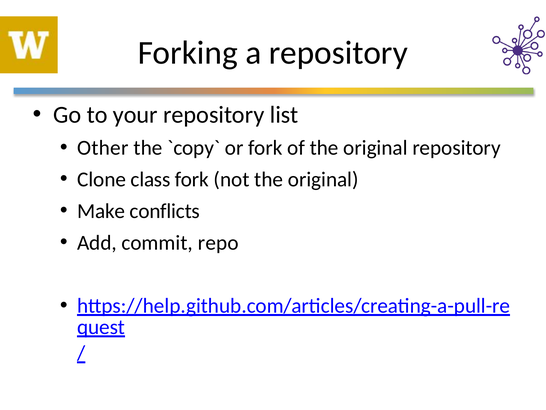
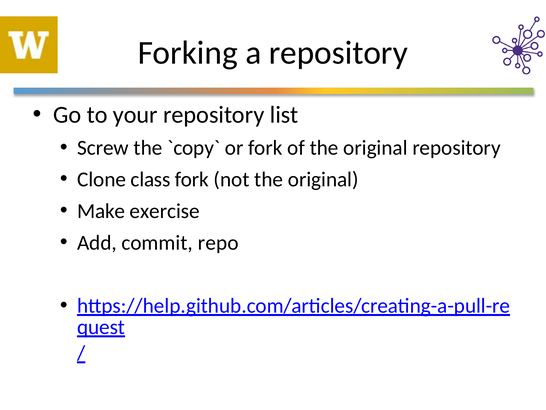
Other: Other -> Screw
conflicts: conflicts -> exercise
